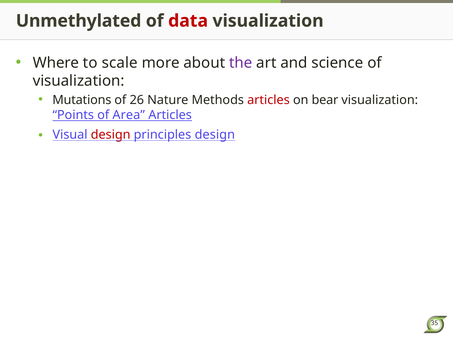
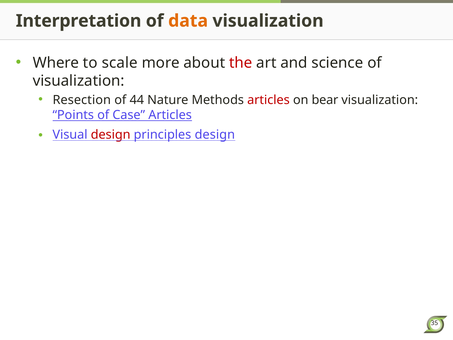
Unmethylated: Unmethylated -> Interpretation
data colour: red -> orange
the colour: purple -> red
Mutations: Mutations -> Resection
26: 26 -> 44
Area: Area -> Case
